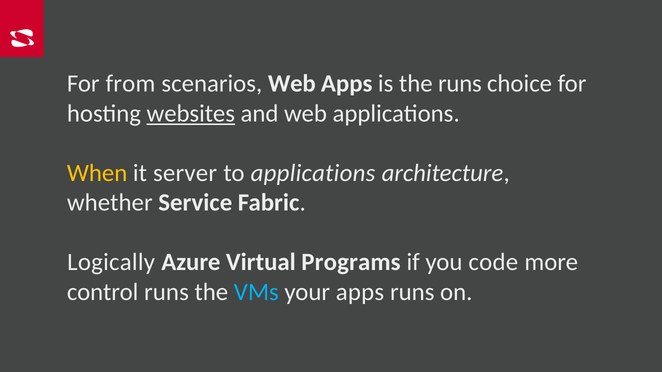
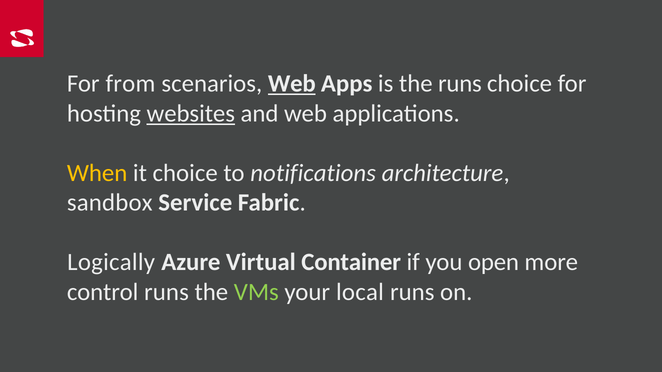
Web at (292, 84) underline: none -> present
it server: server -> choice
to applications: applications -> notifications
whether: whether -> sandbox
Programs: Programs -> Container
code: code -> open
VMs colour: light blue -> light green
your apps: apps -> local
